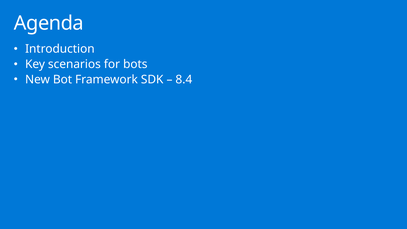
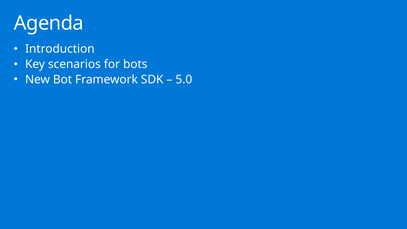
8.4: 8.4 -> 5.0
